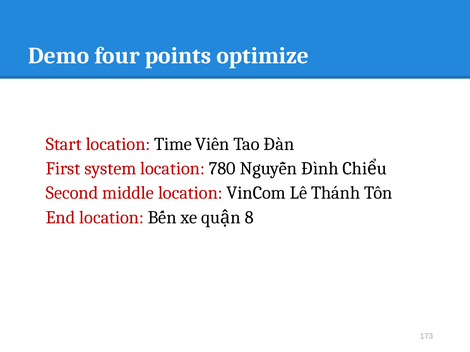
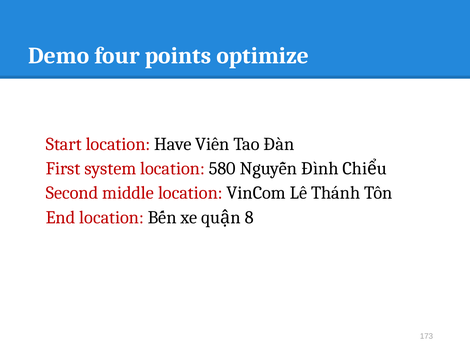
Time: Time -> Have
780: 780 -> 580
